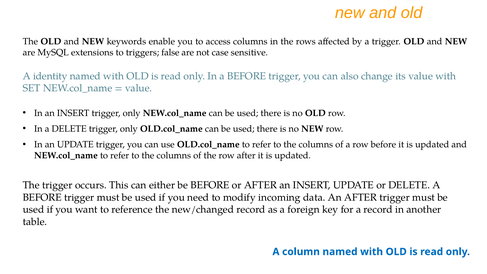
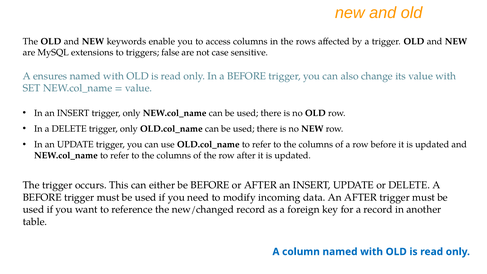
identity: identity -> ensures
